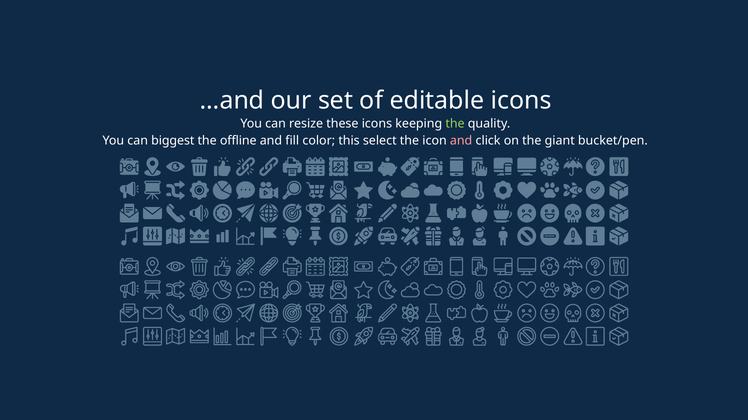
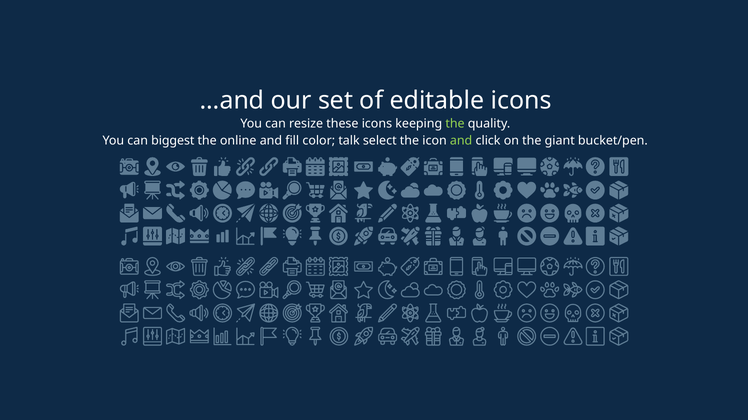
offline: offline -> online
this: this -> talk
and at (461, 141) colour: pink -> light green
